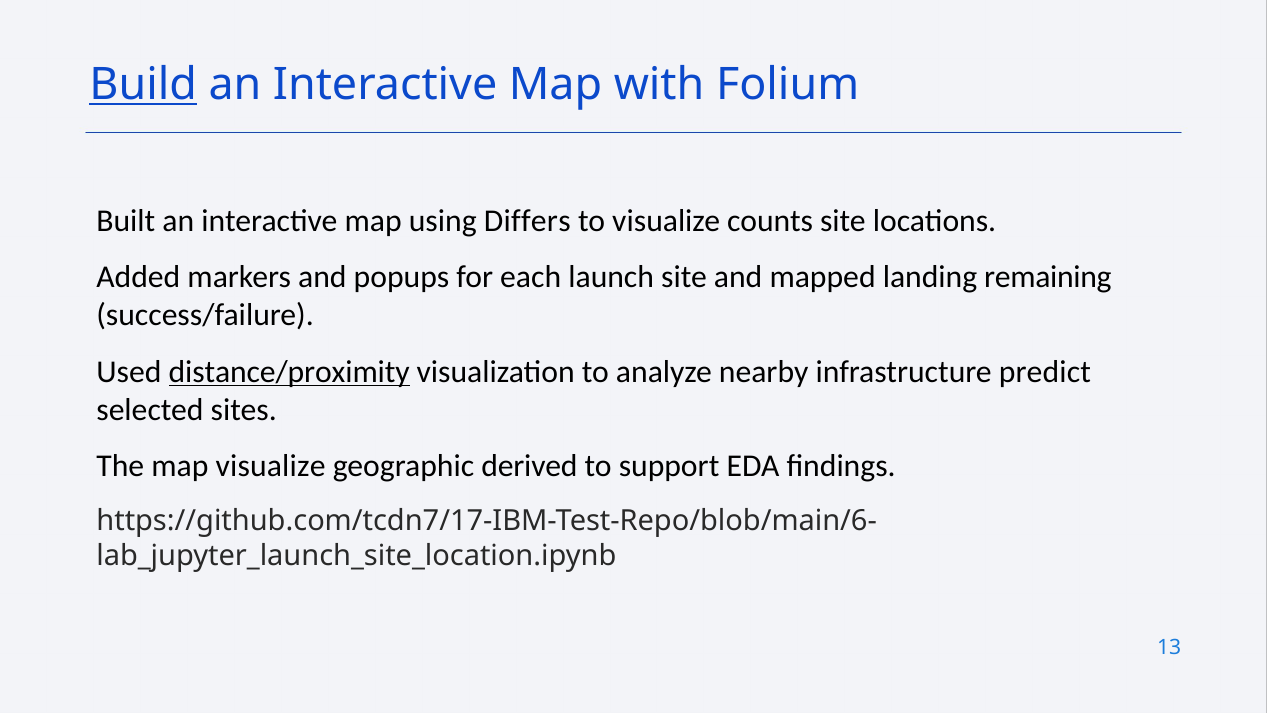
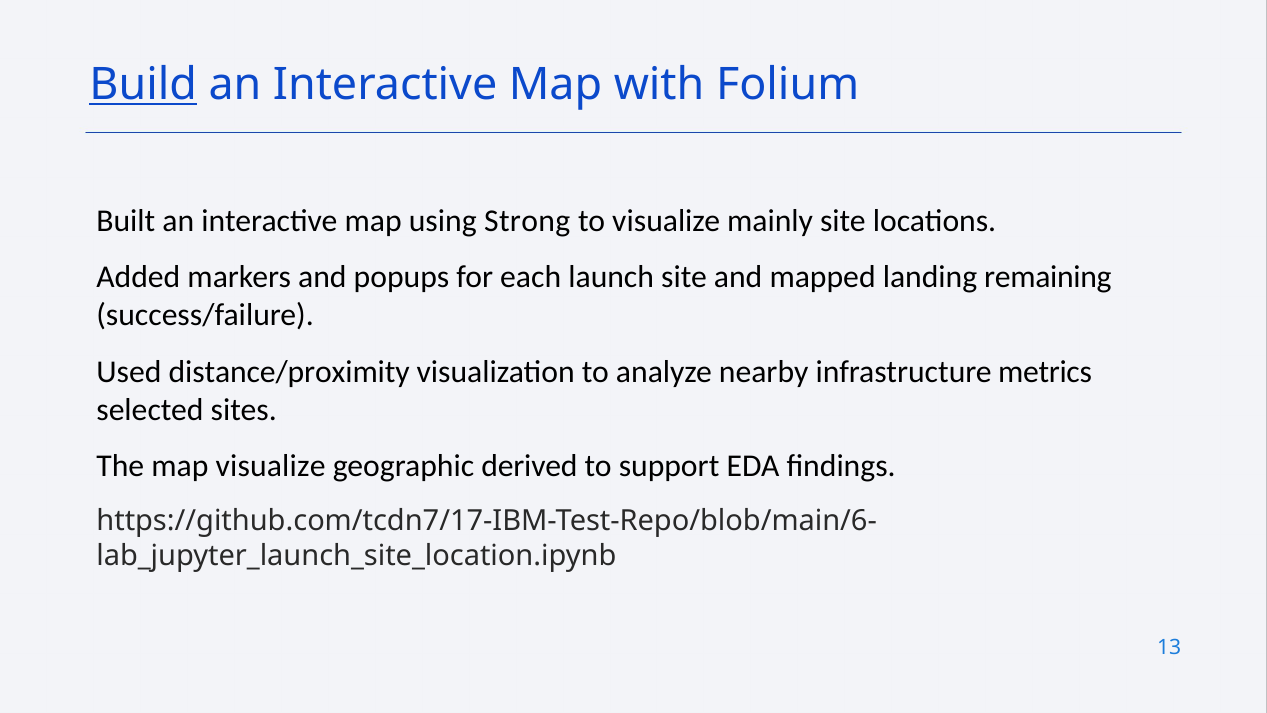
Differs: Differs -> Strong
counts: counts -> mainly
distance/proximity underline: present -> none
predict: predict -> metrics
